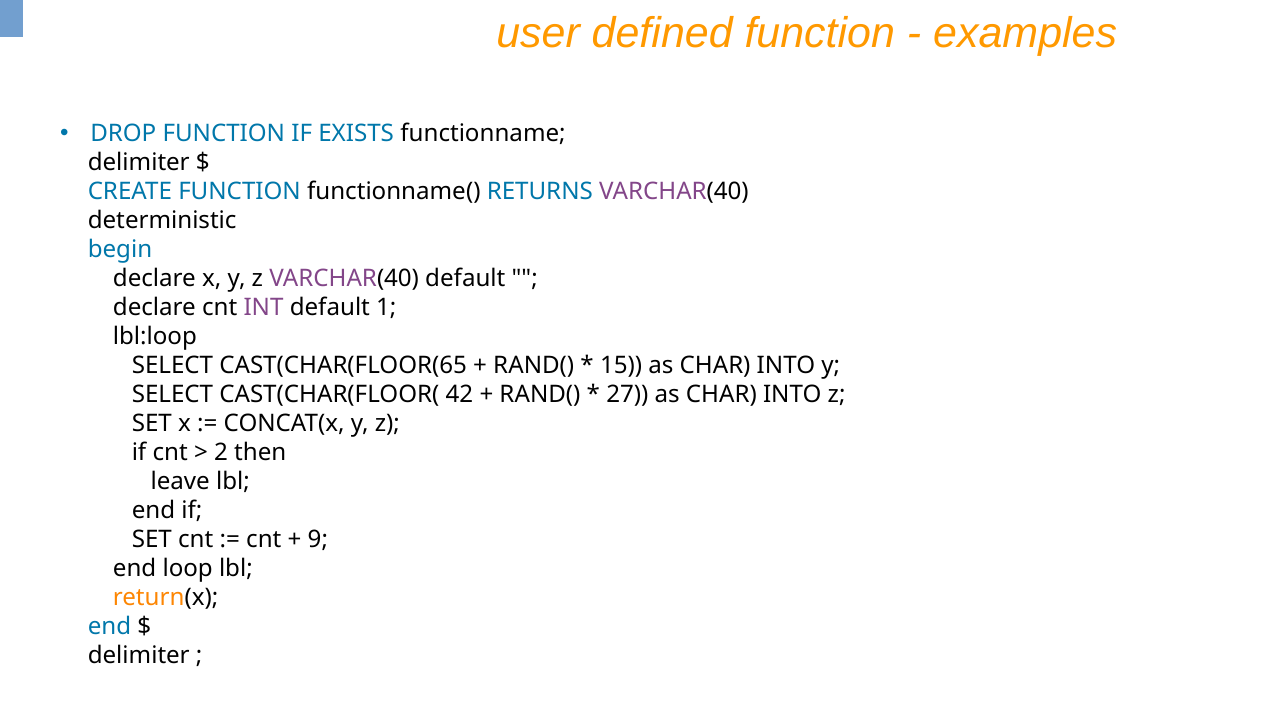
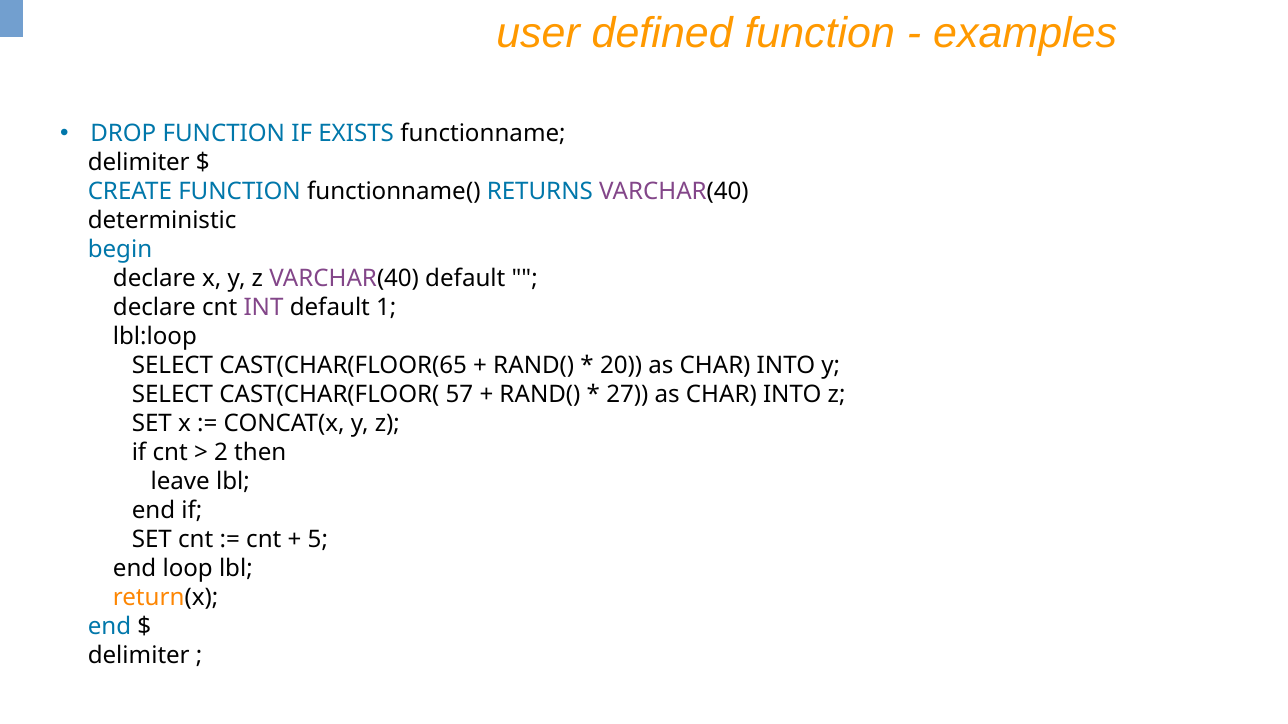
15: 15 -> 20
42: 42 -> 57
9: 9 -> 5
